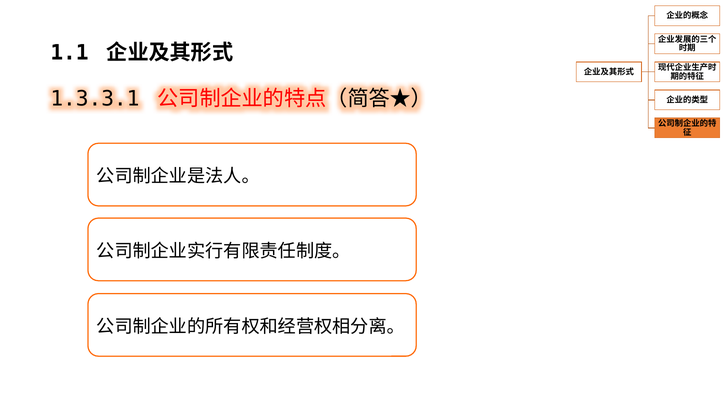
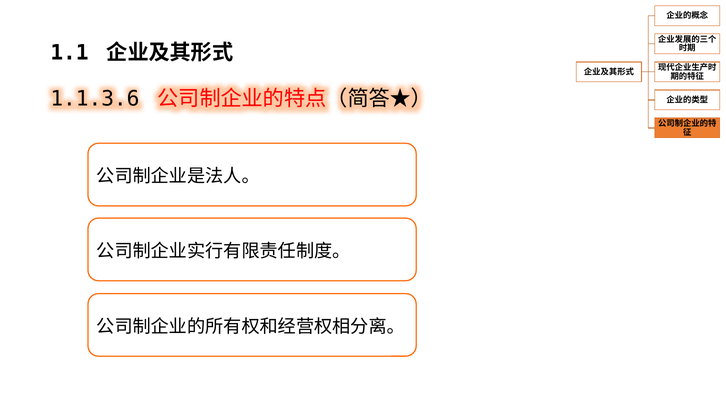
1.3.3.1: 1.3.3.1 -> 1.1.3.6
